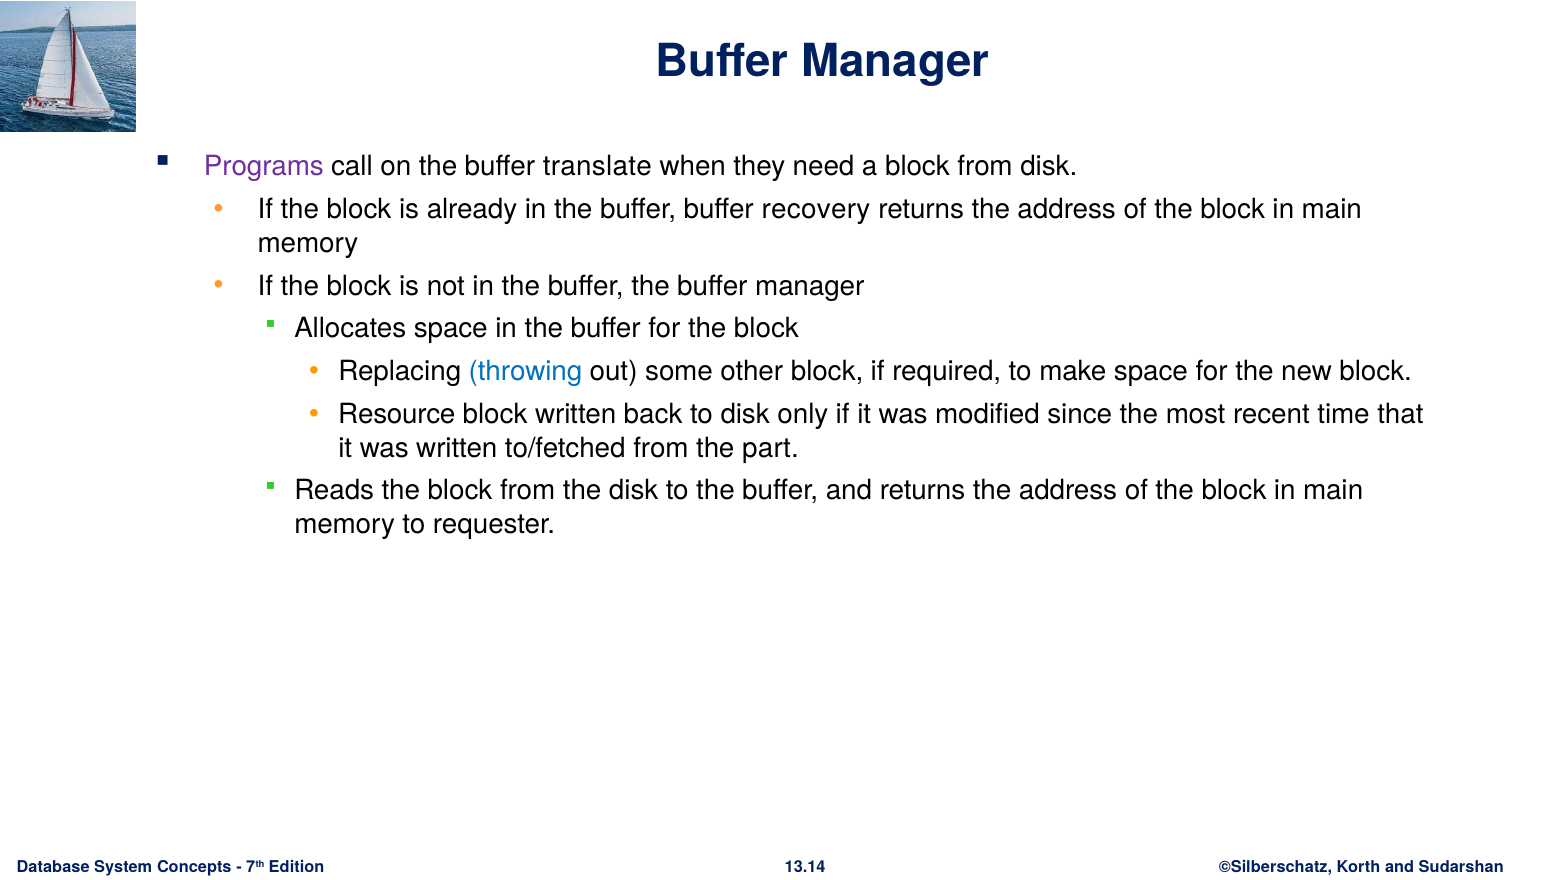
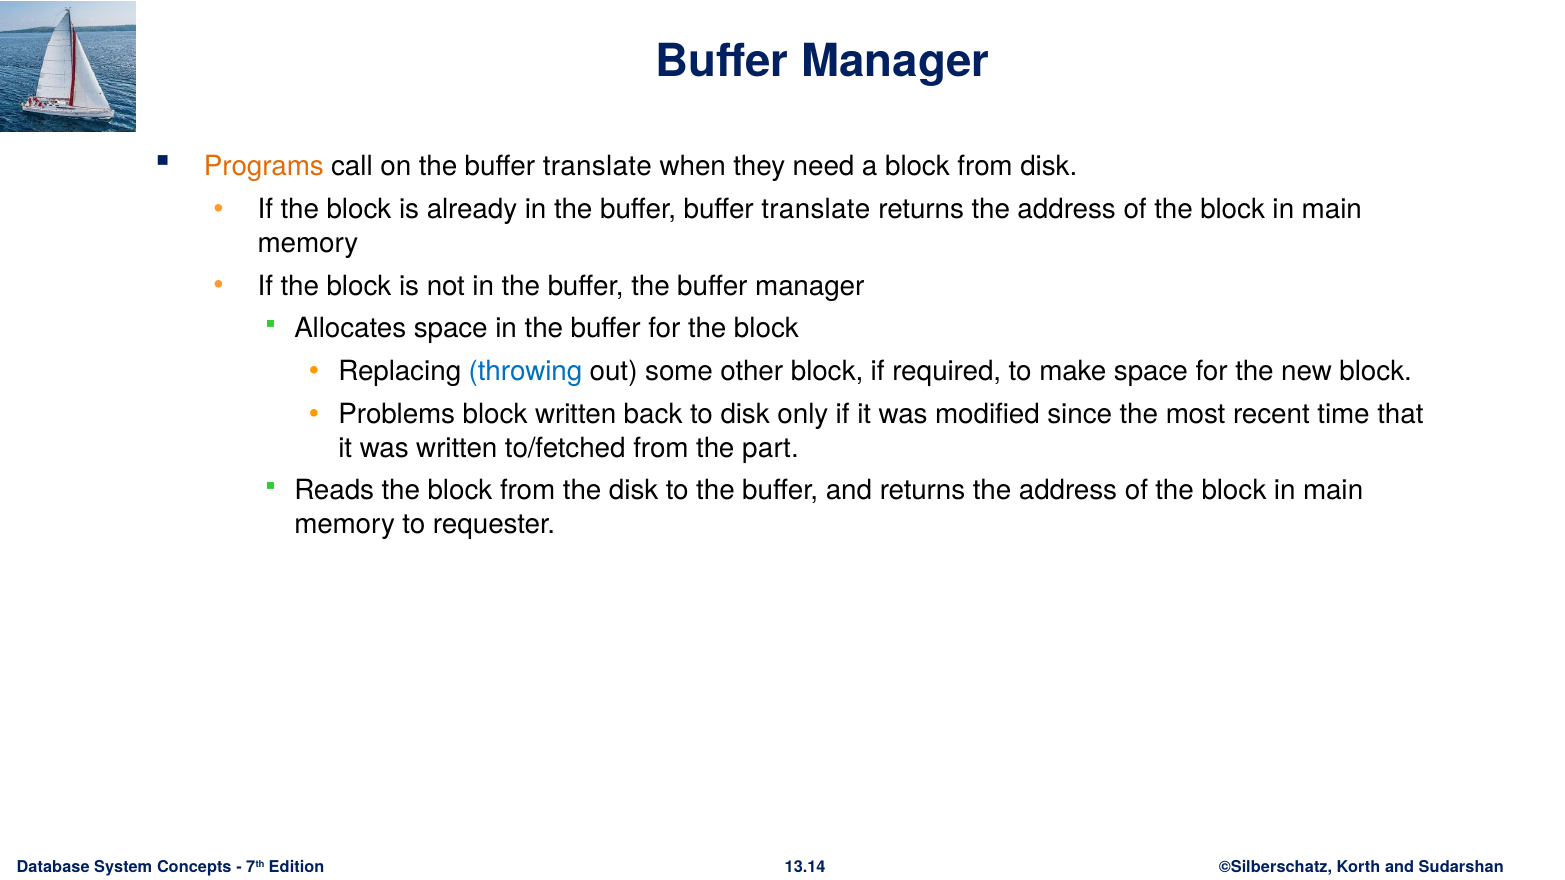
Programs colour: purple -> orange
buffer buffer recovery: recovery -> translate
Resource: Resource -> Problems
